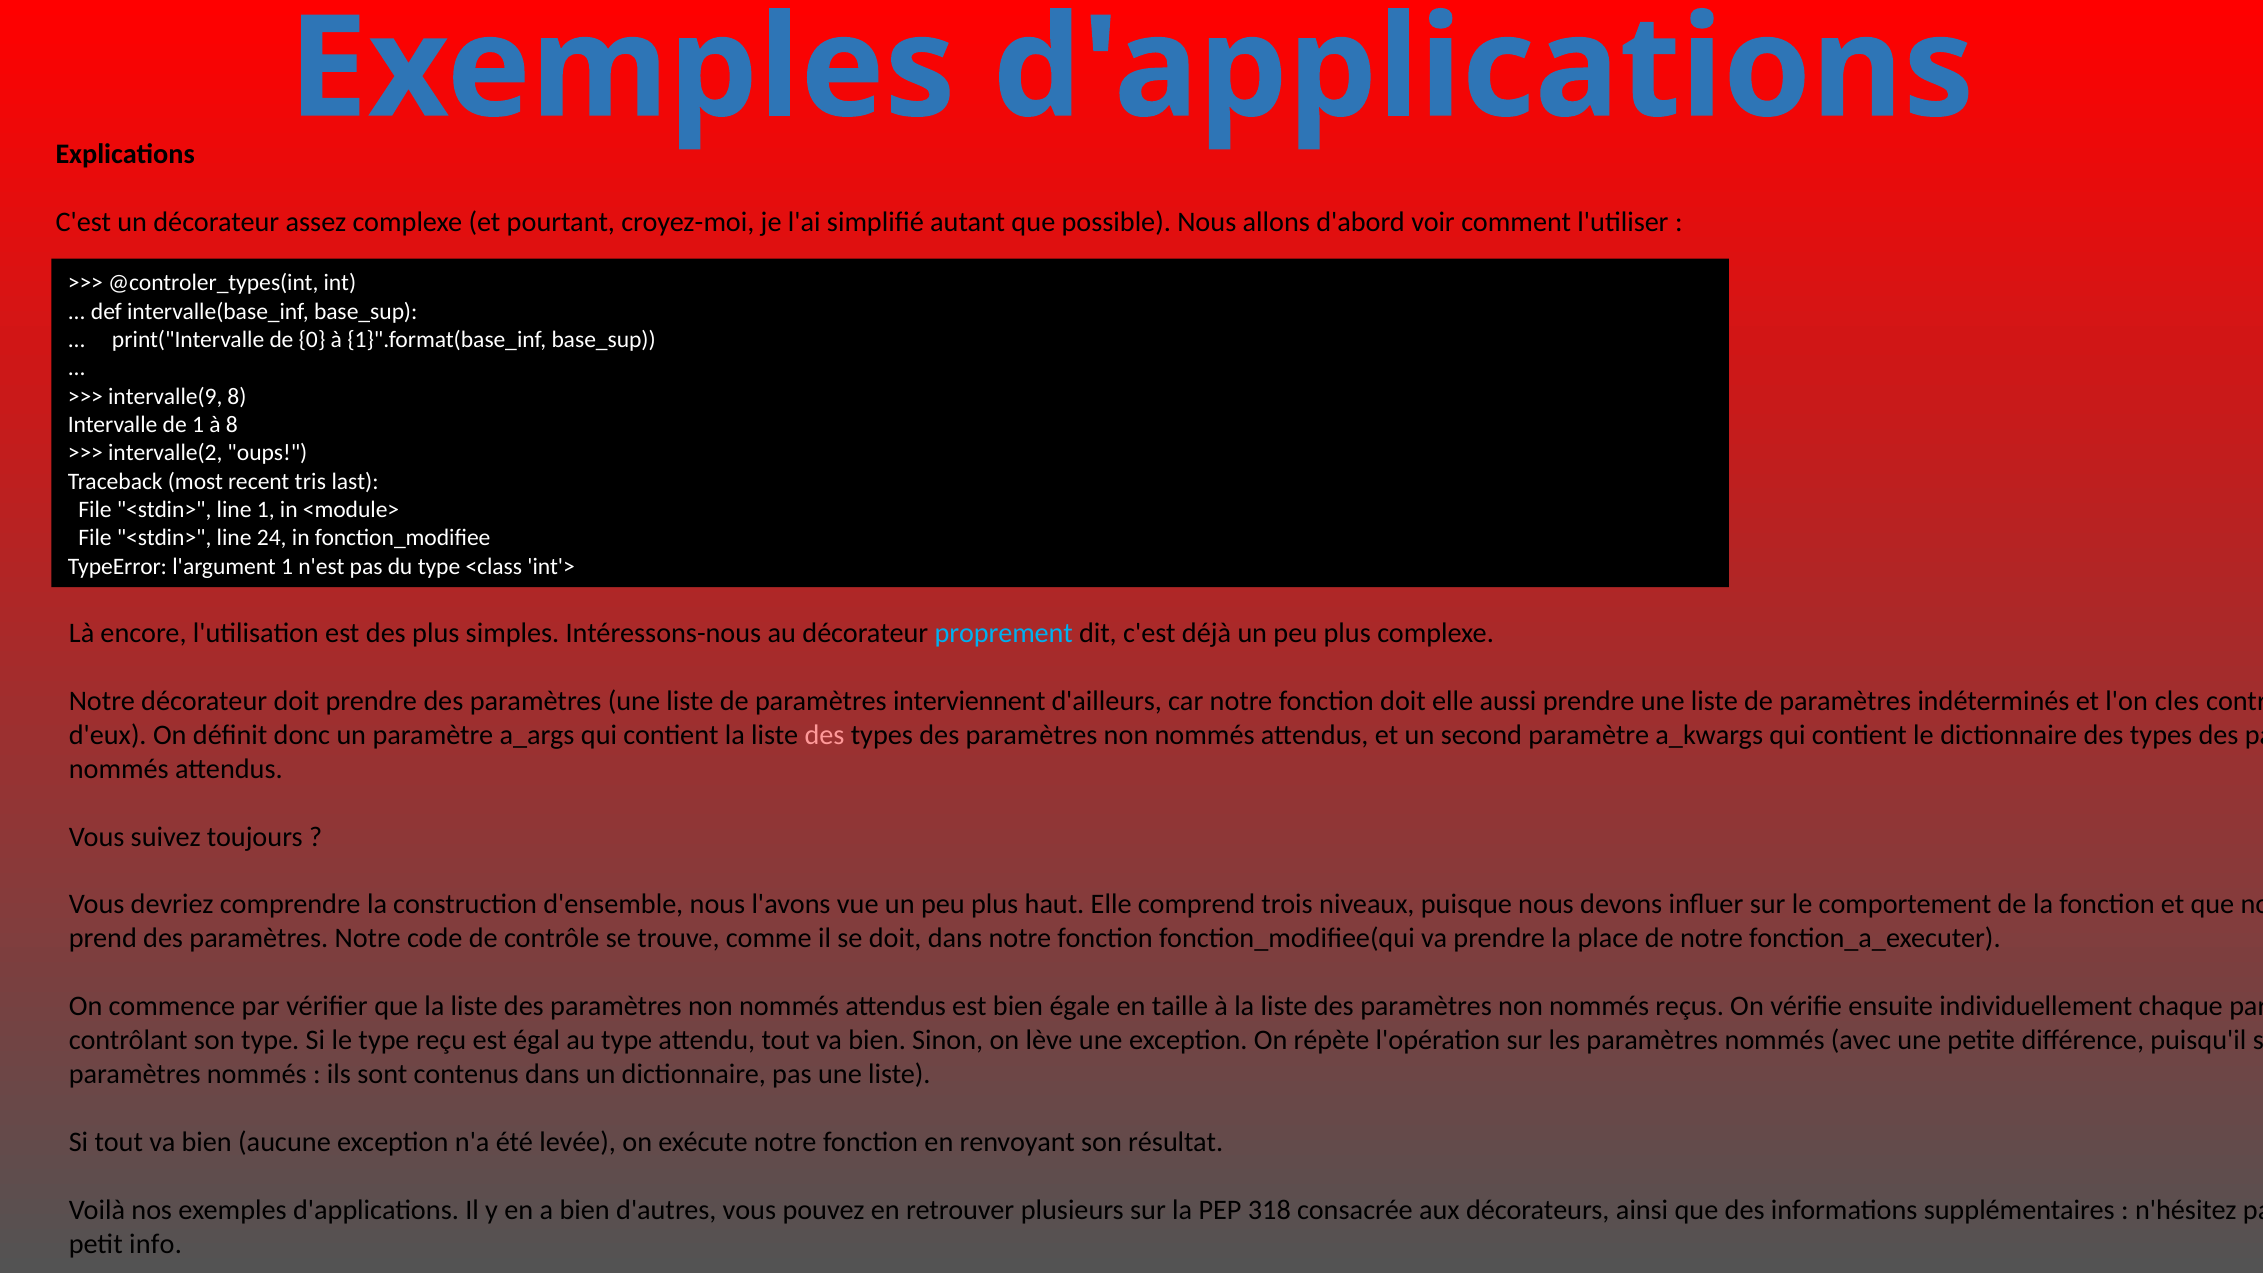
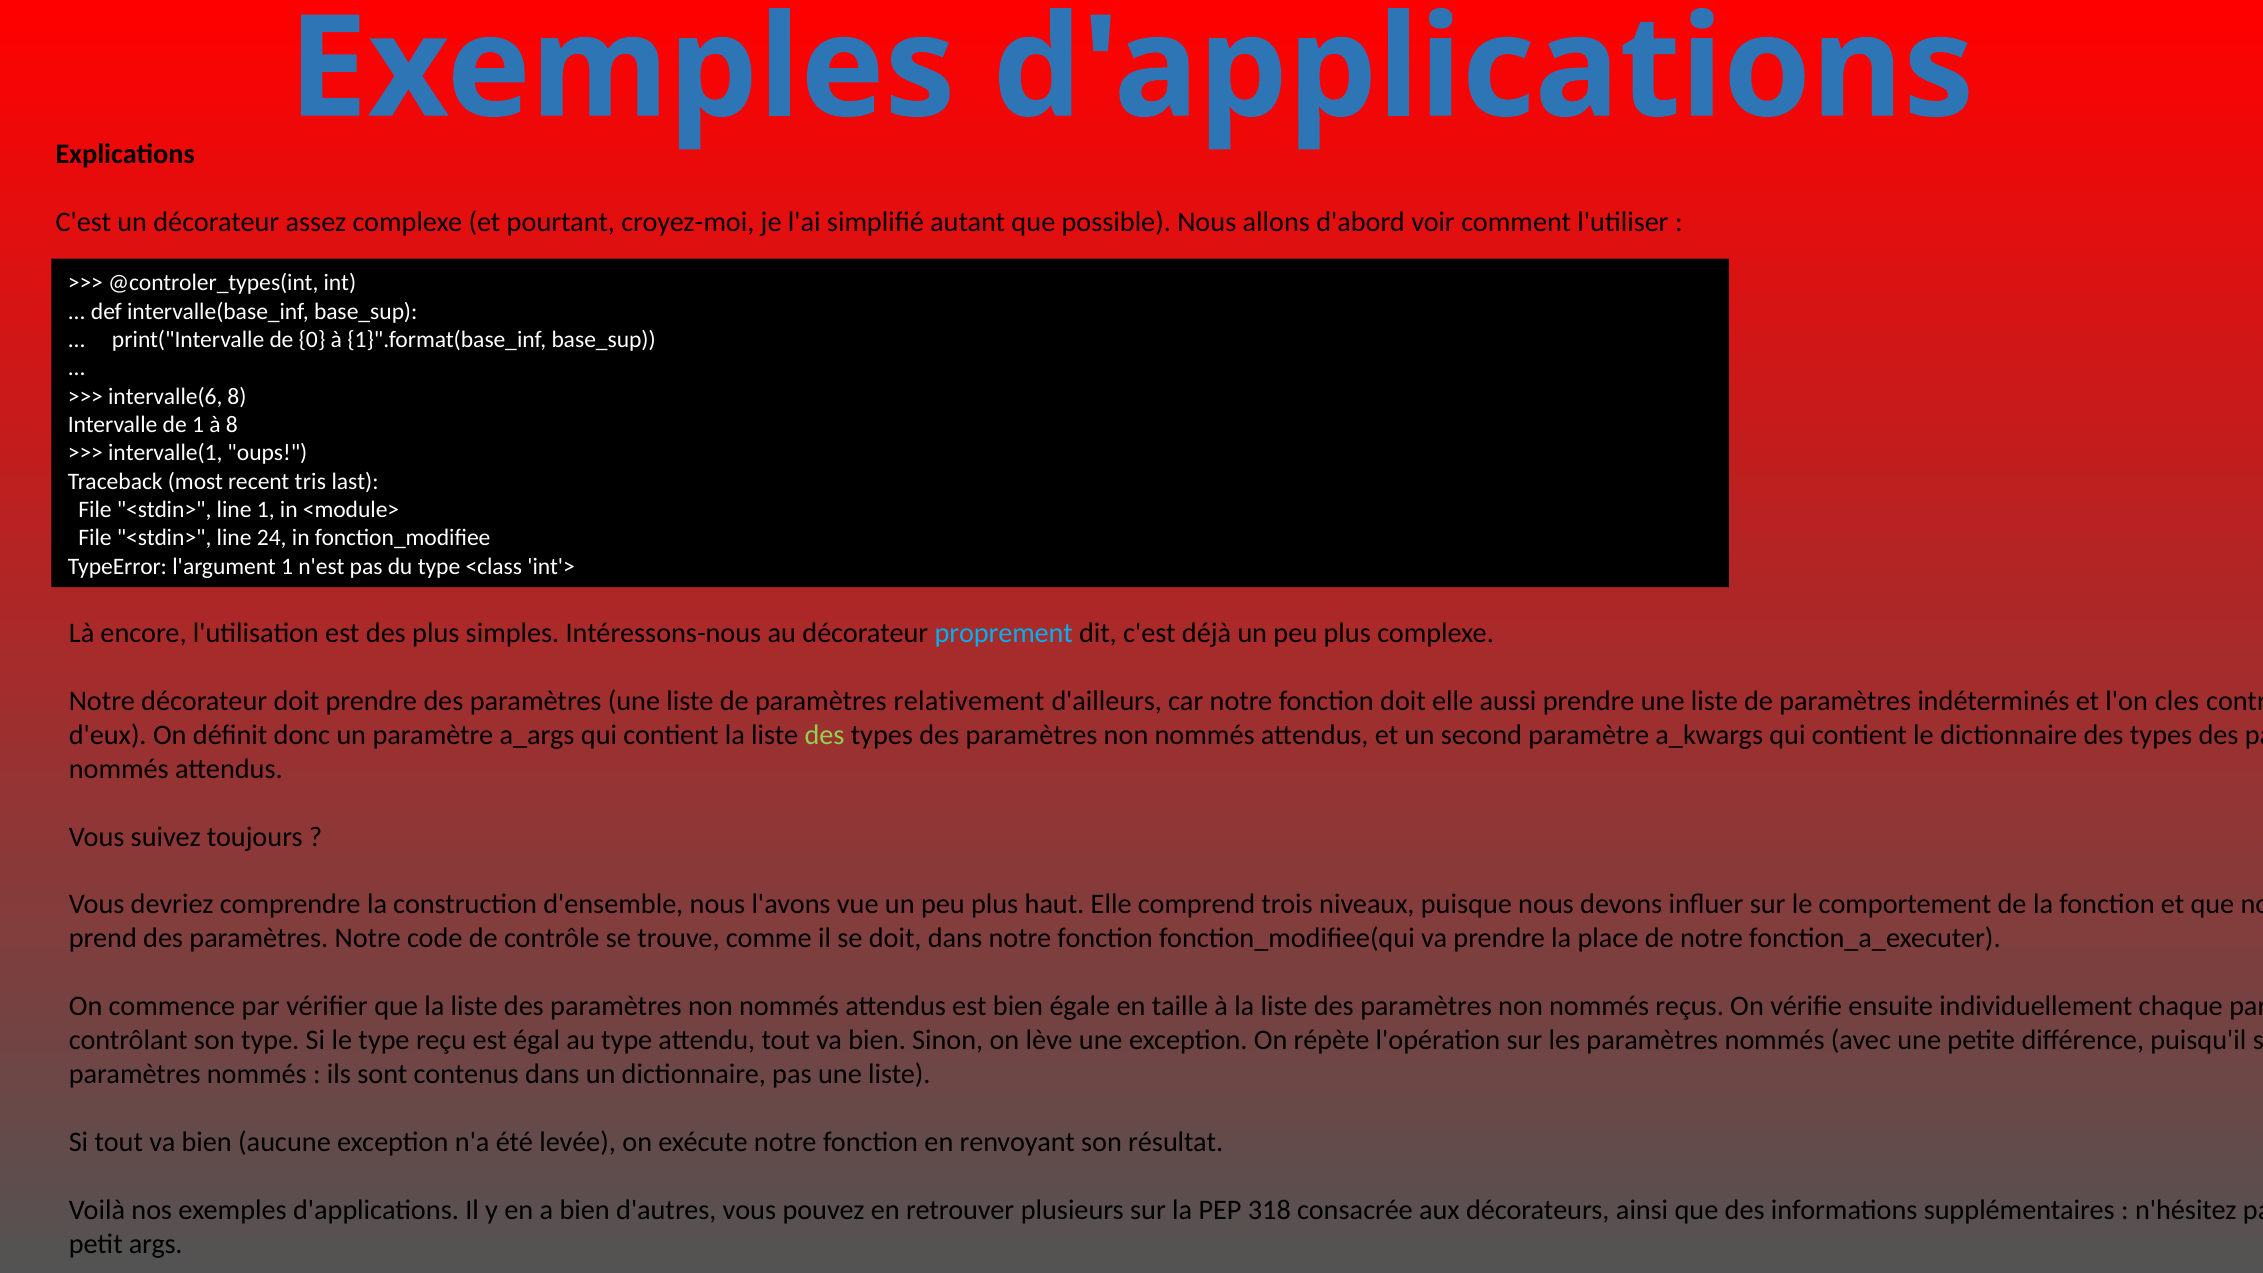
intervalle(9: intervalle(9 -> intervalle(6
intervalle(2: intervalle(2 -> intervalle(1
interviennent: interviennent -> relativement
des at (824, 735) colour: pink -> light green
info: info -> args
